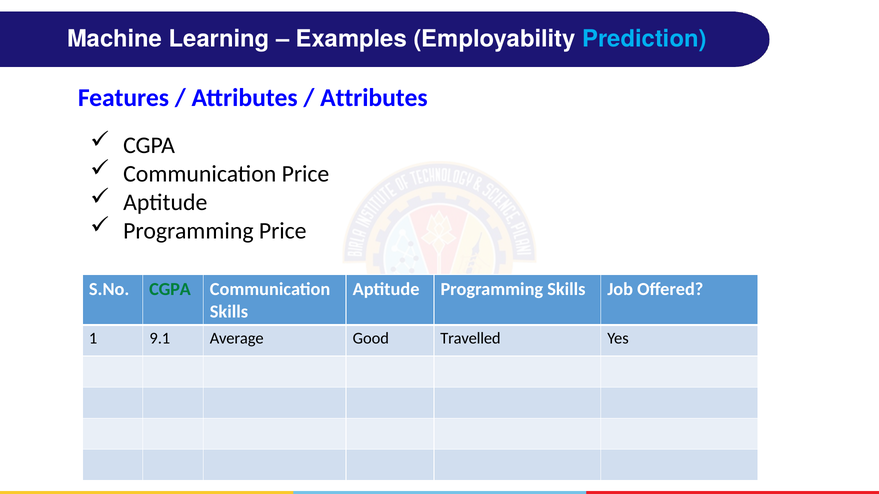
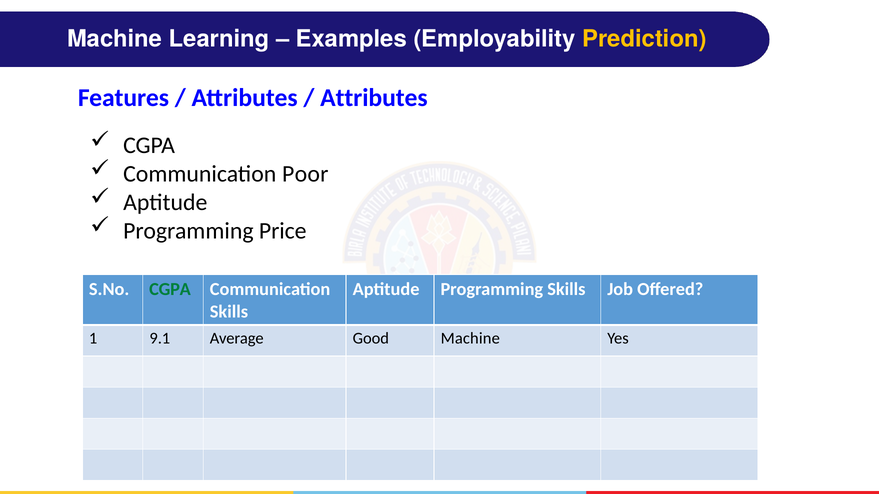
Prediction colour: light blue -> yellow
Communication Price: Price -> Poor
Good Travelled: Travelled -> Machine
